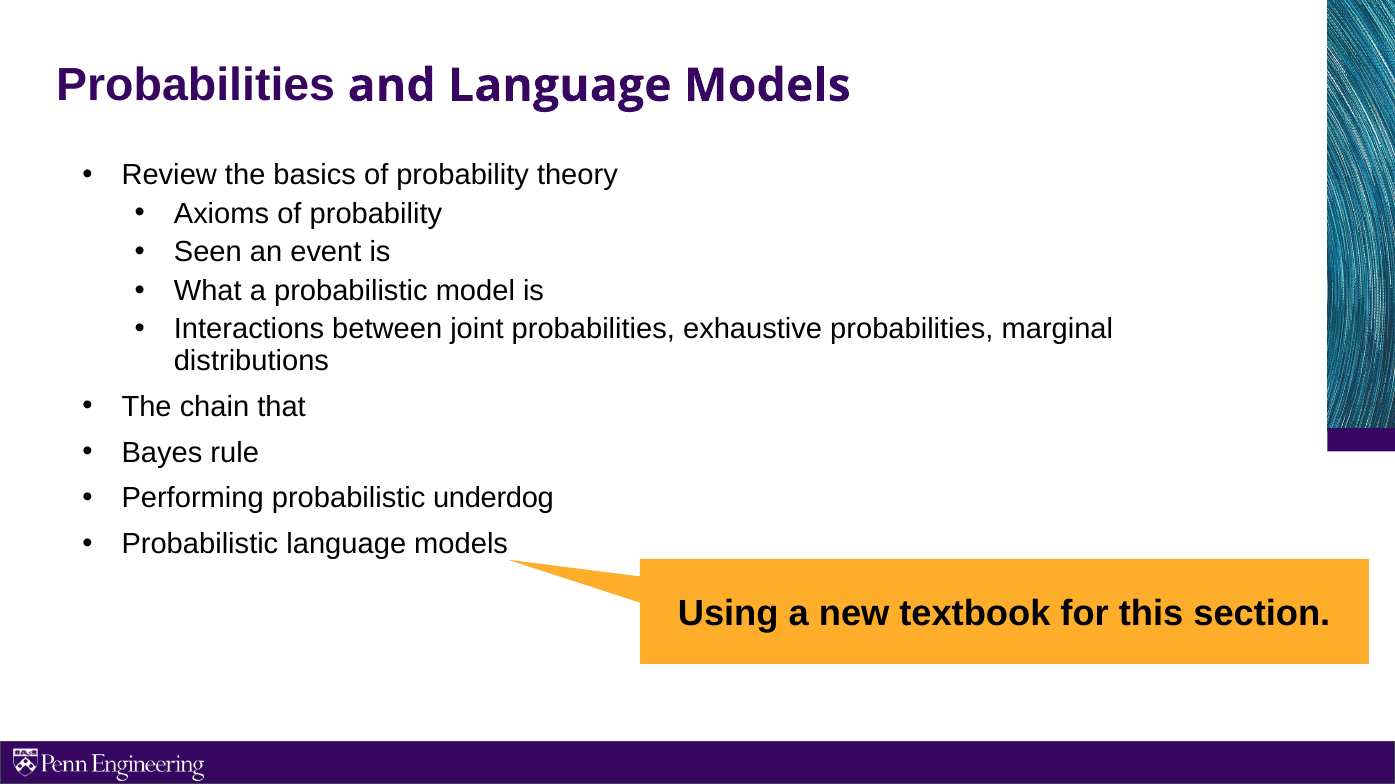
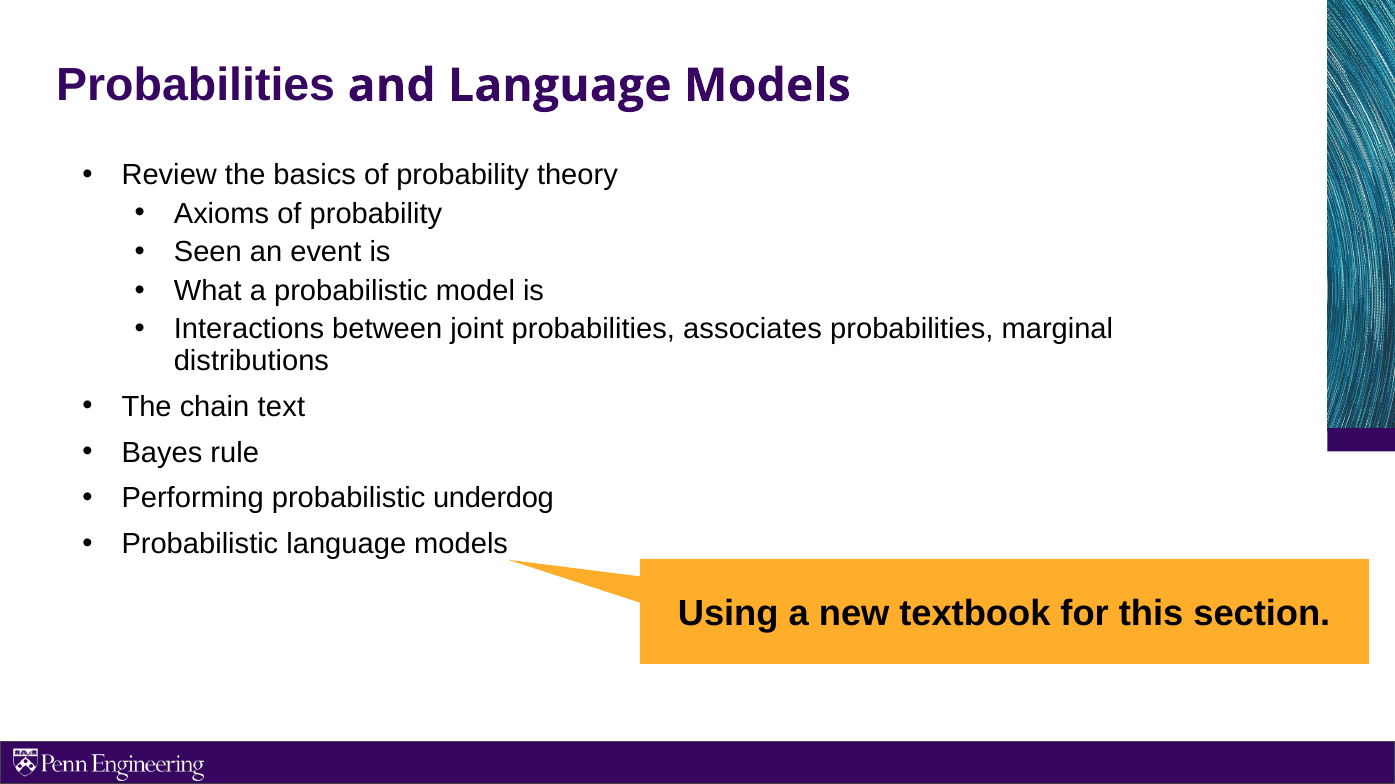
exhaustive: exhaustive -> associates
that: that -> text
